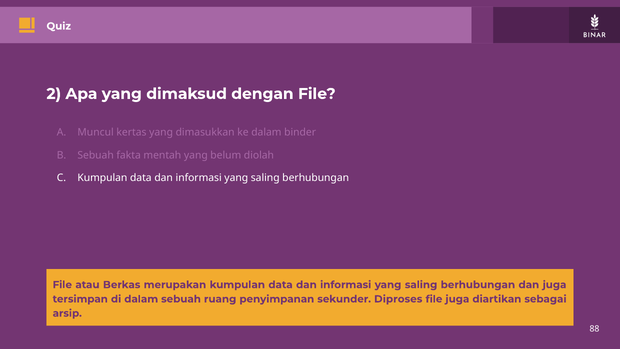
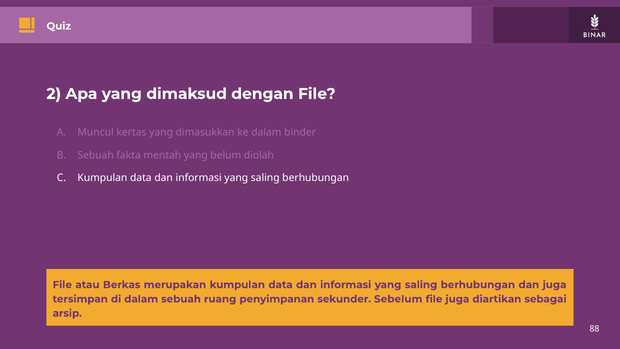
Diproses: Diproses -> Sebelum
